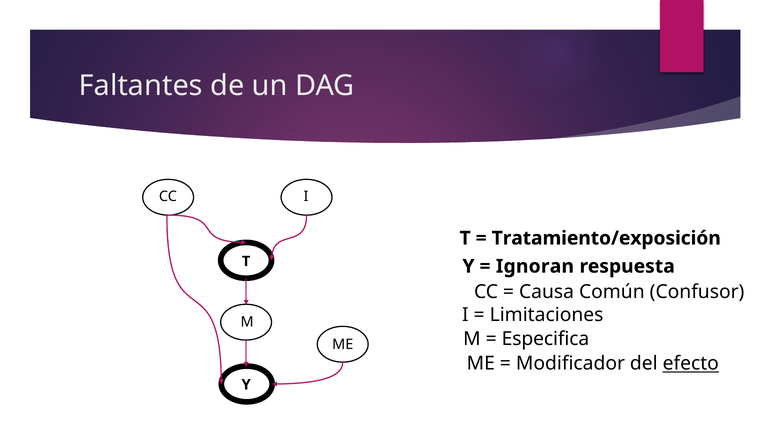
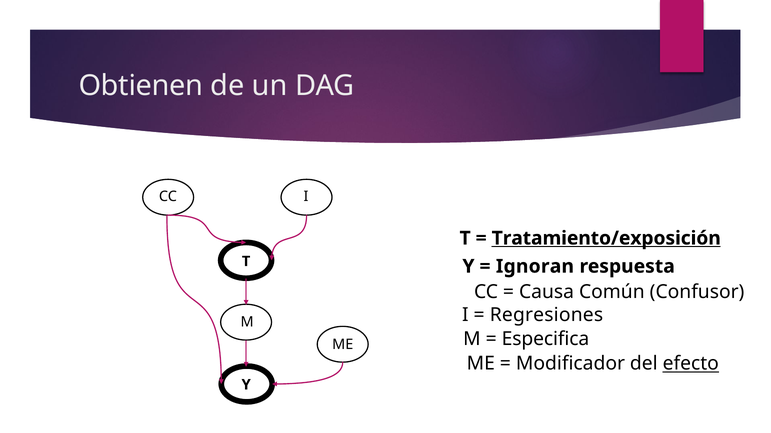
Faltantes: Faltantes -> Obtienen
Tratamiento/exposición underline: none -> present
Limitaciones: Limitaciones -> Regresiones
